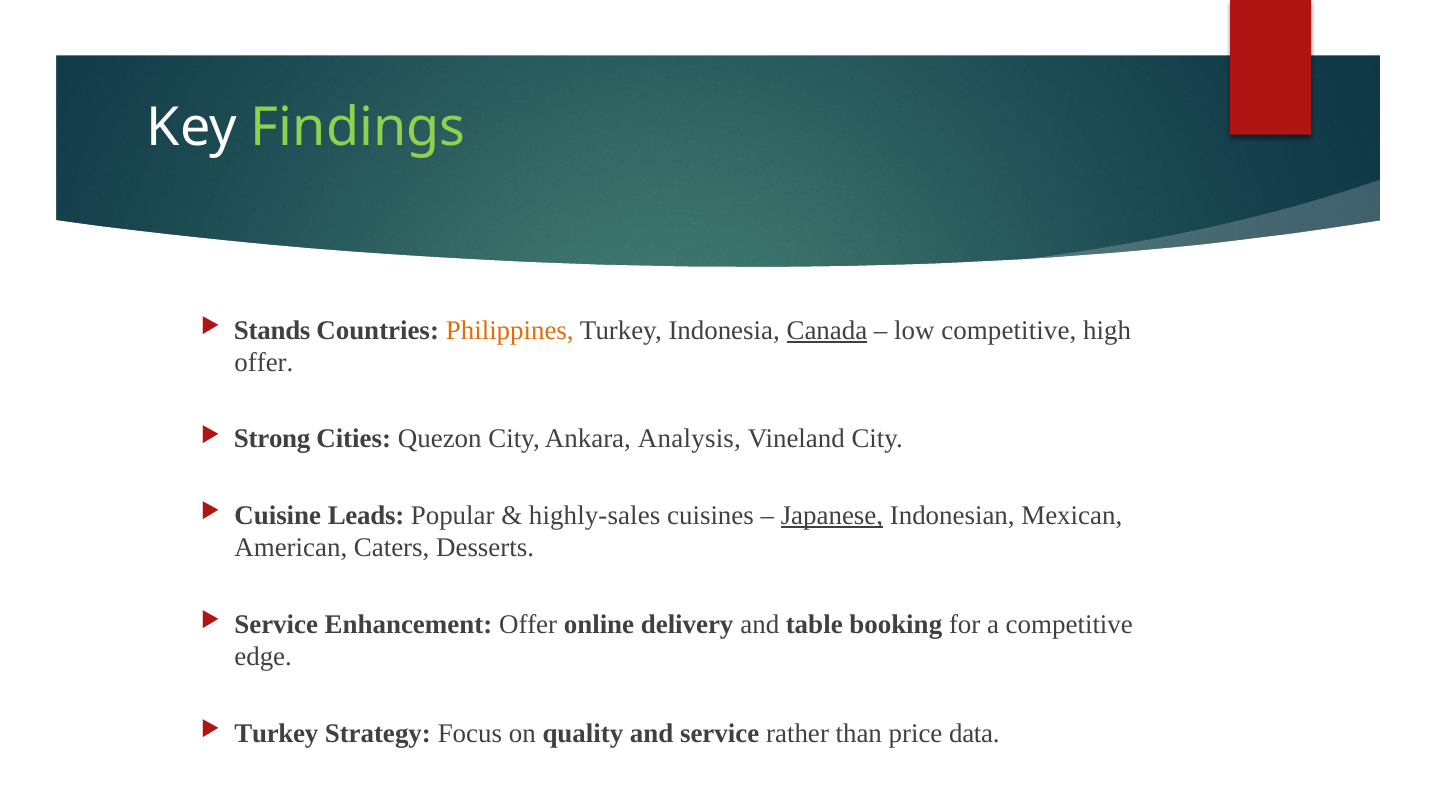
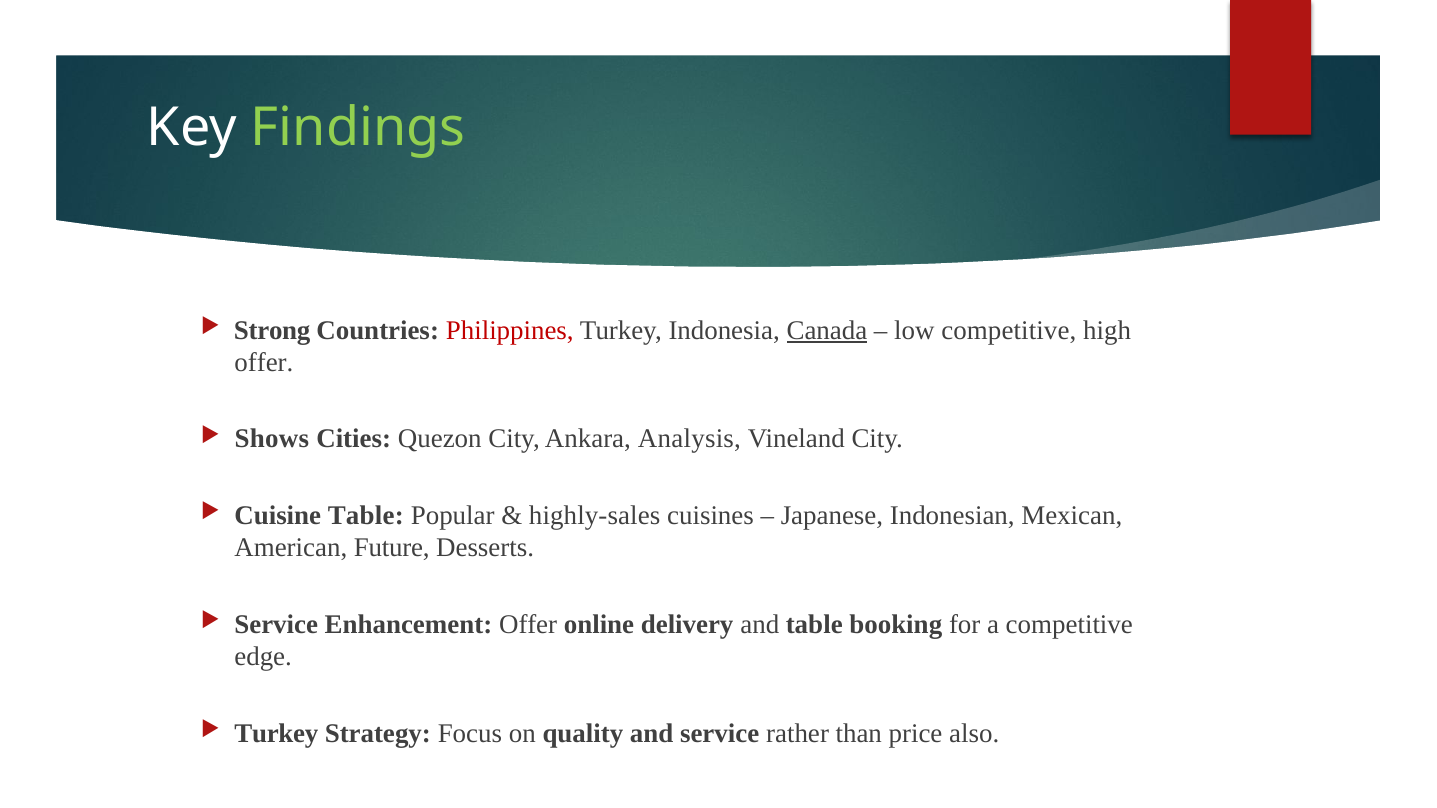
Stands: Stands -> Strong
Philippines colour: orange -> red
Strong: Strong -> Shows
Cuisine Leads: Leads -> Table
Japanese underline: present -> none
Caters: Caters -> Future
data: data -> also
